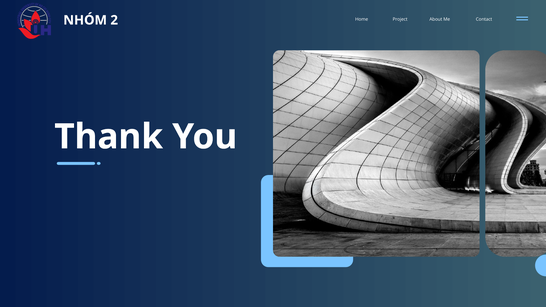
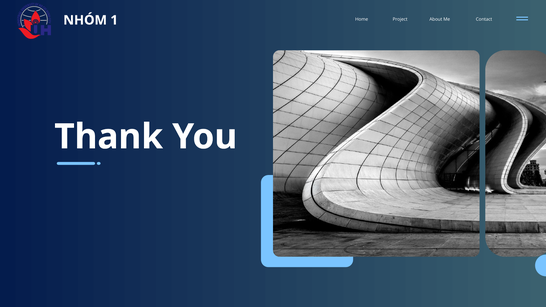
2: 2 -> 1
